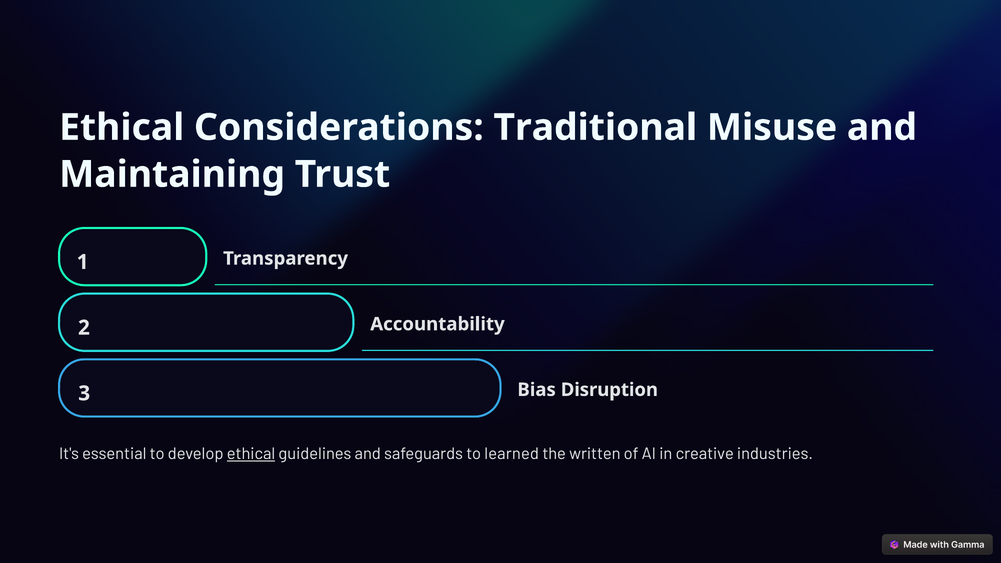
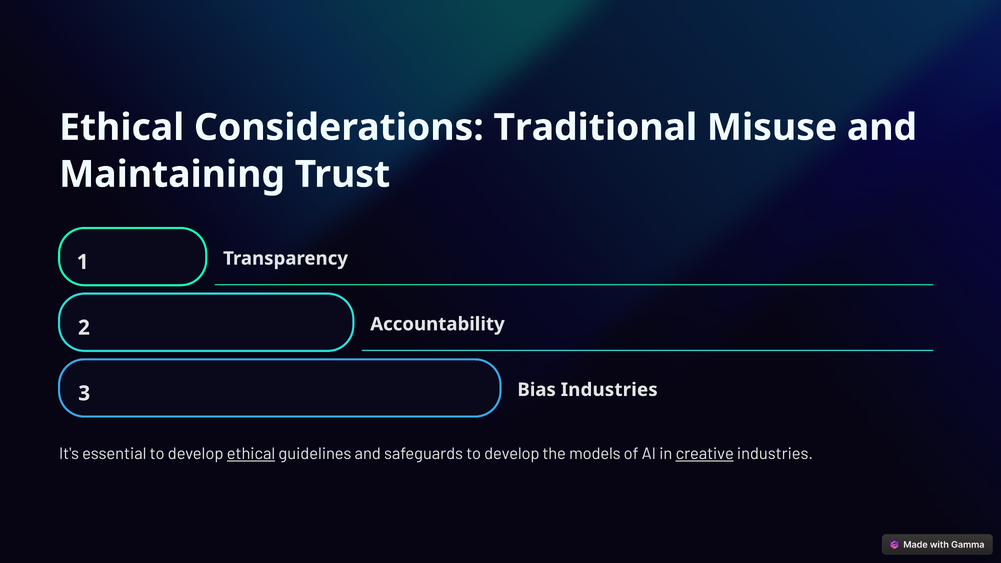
Bias Disruption: Disruption -> Industries
safeguards to learned: learned -> develop
written: written -> models
creative underline: none -> present
